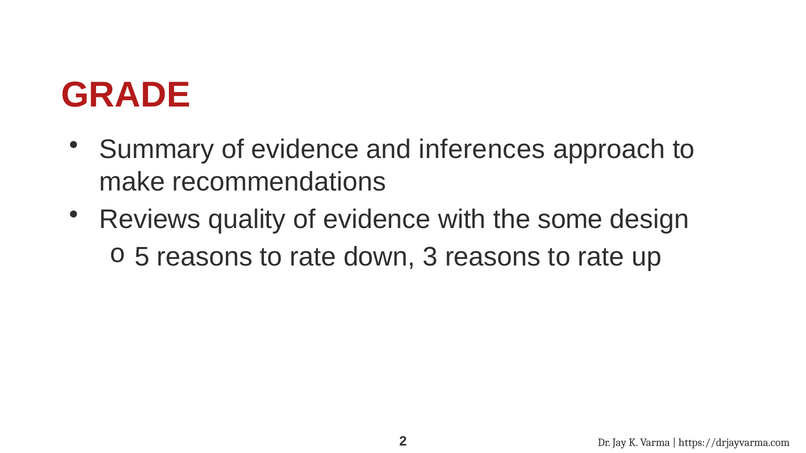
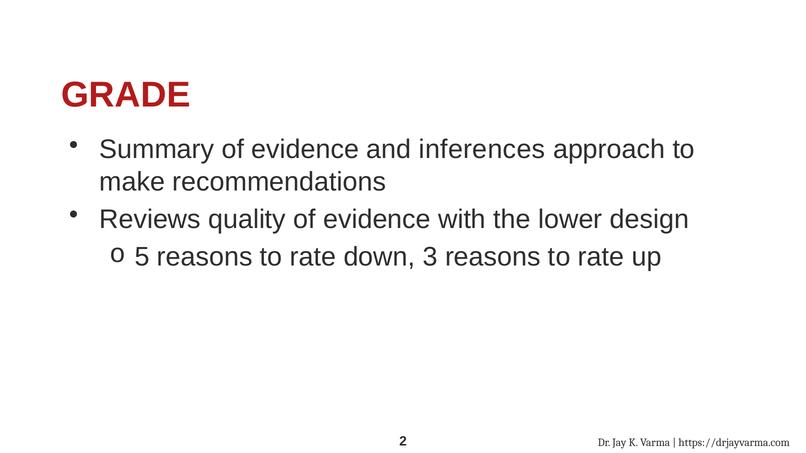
some: some -> lower
